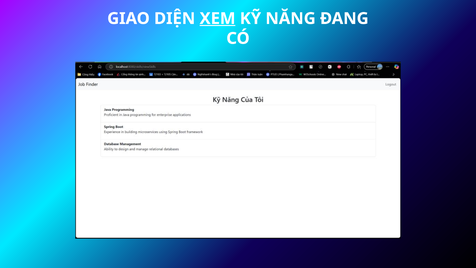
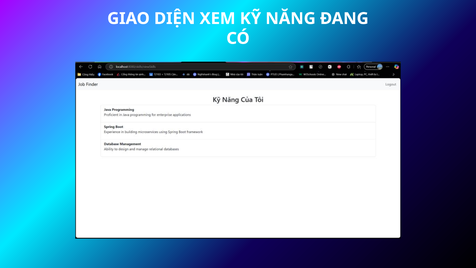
XEM underline: present -> none
